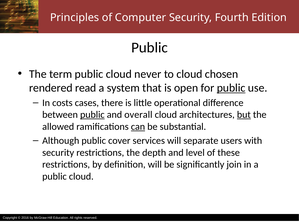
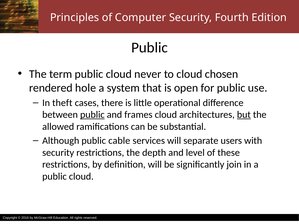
read: read -> hole
public at (231, 88) underline: present -> none
costs: costs -> theft
overall: overall -> frames
can underline: present -> none
cover: cover -> cable
